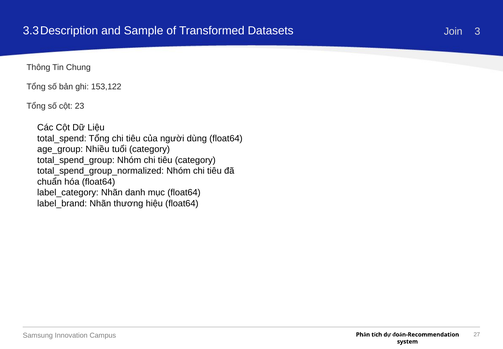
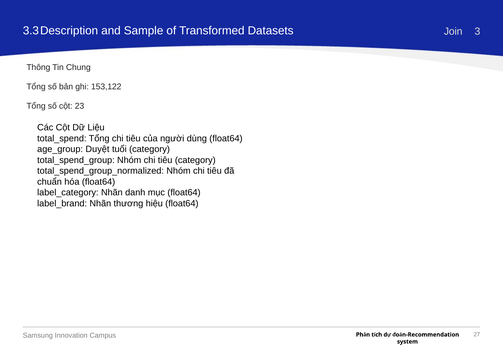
Nhiều: Nhiều -> Duyệt
